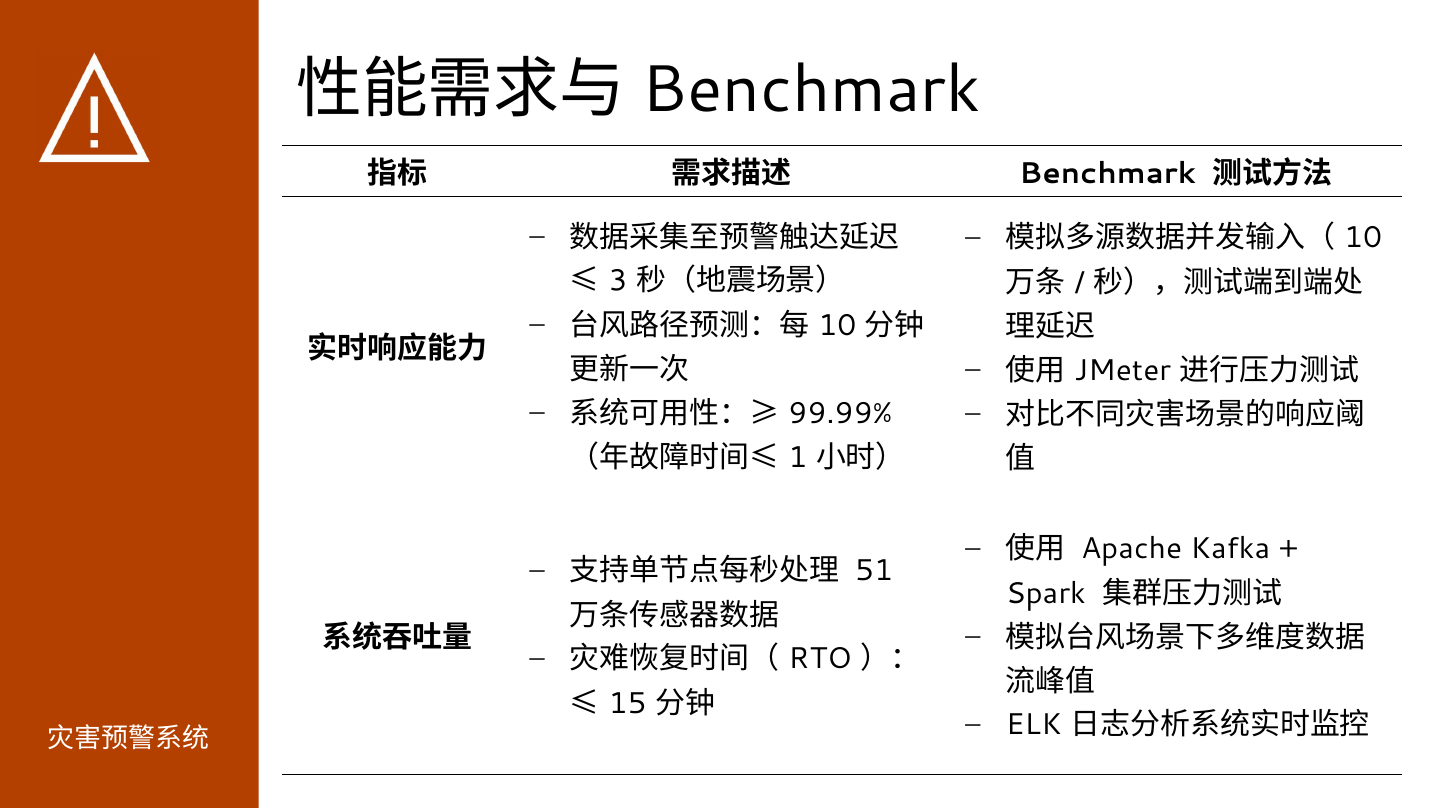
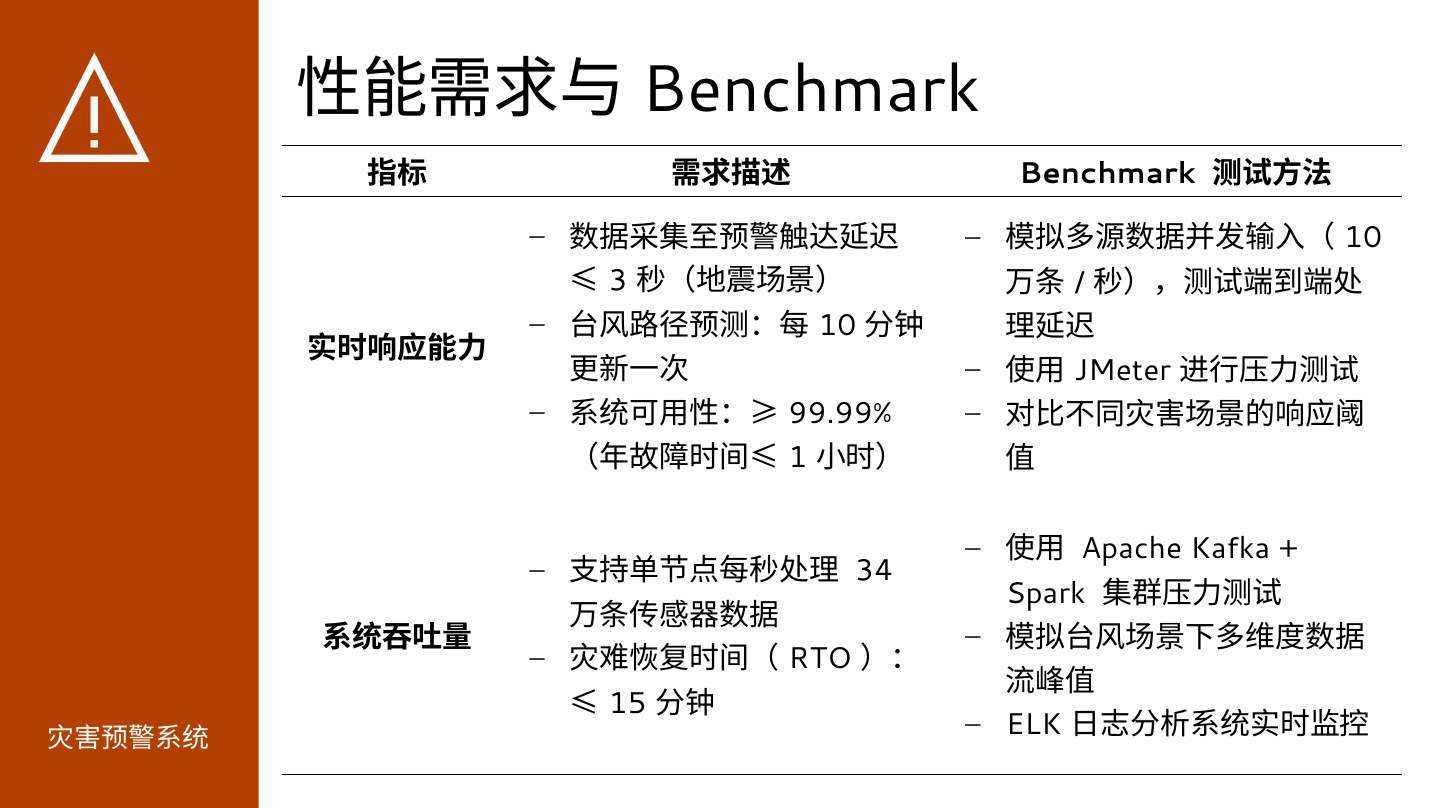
51: 51 -> 34
